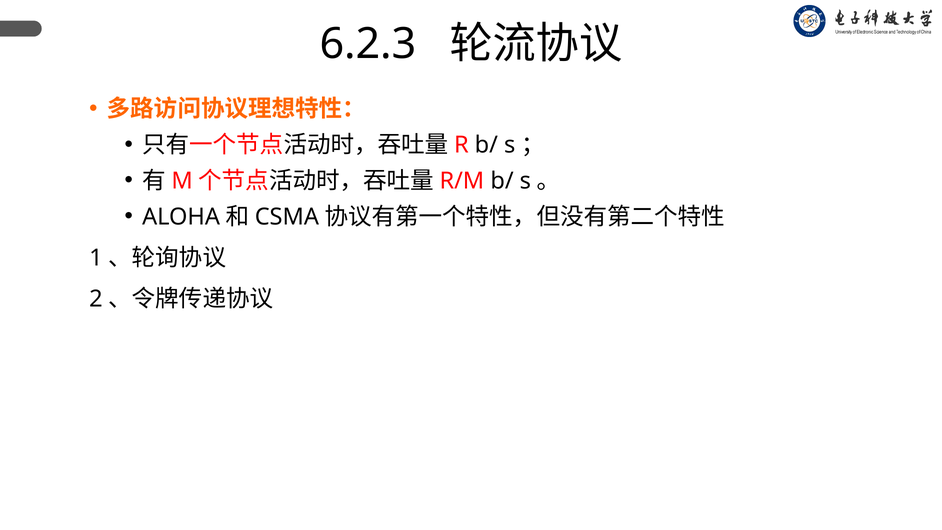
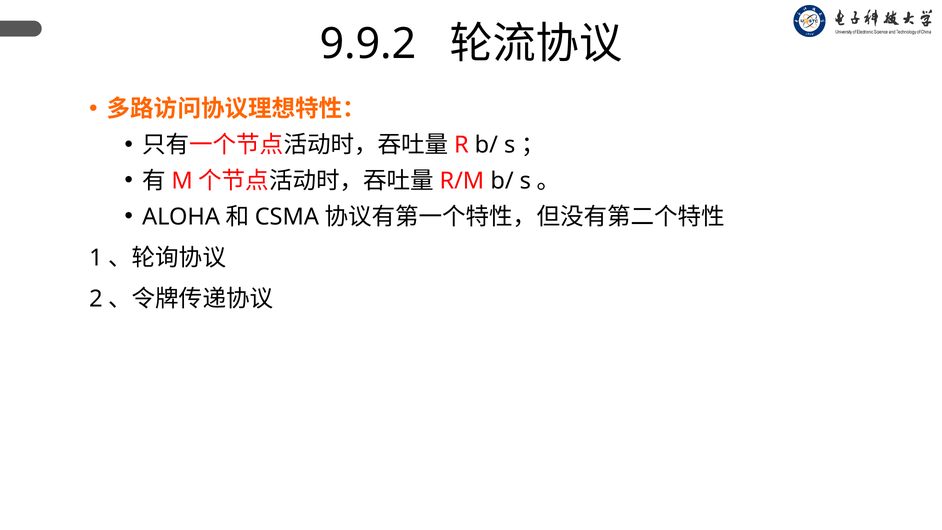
6.2.3: 6.2.3 -> 9.9.2
